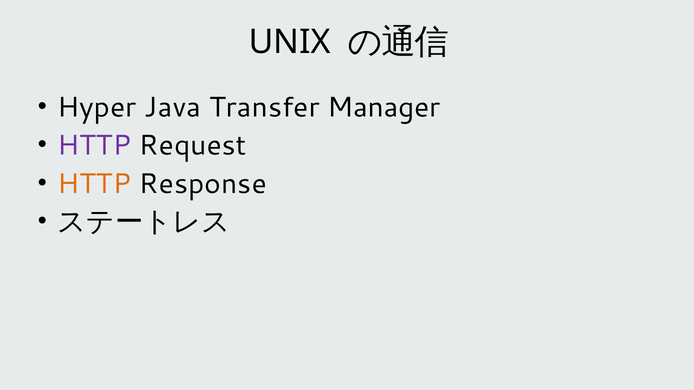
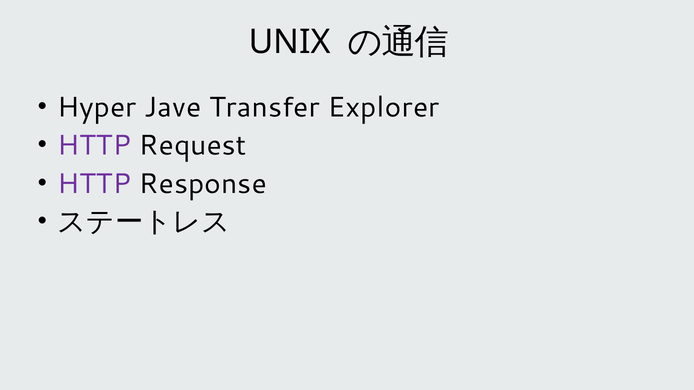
Java: Java -> Jave
Manager: Manager -> Explorer
HTTP at (94, 184) colour: orange -> purple
